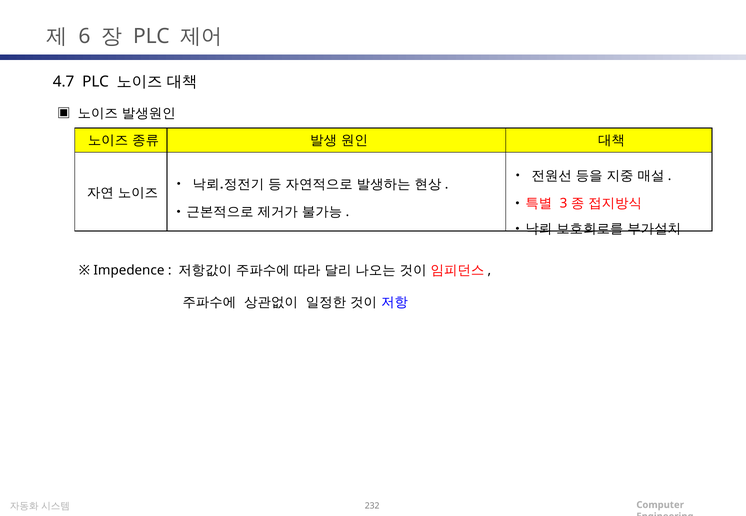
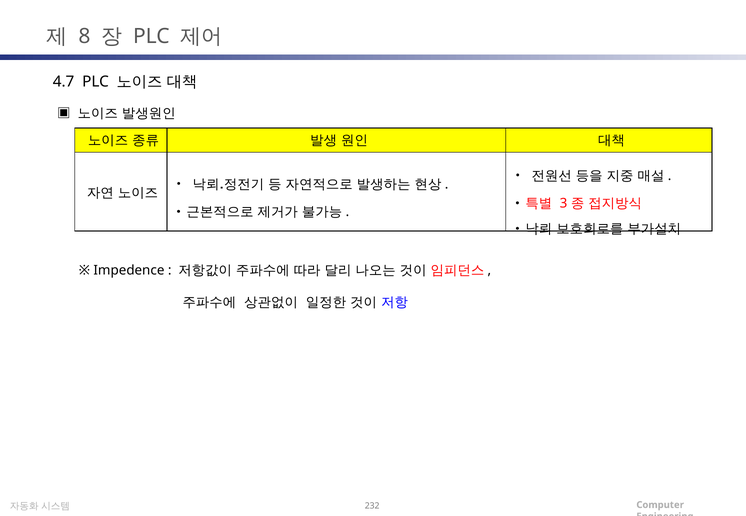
6: 6 -> 8
